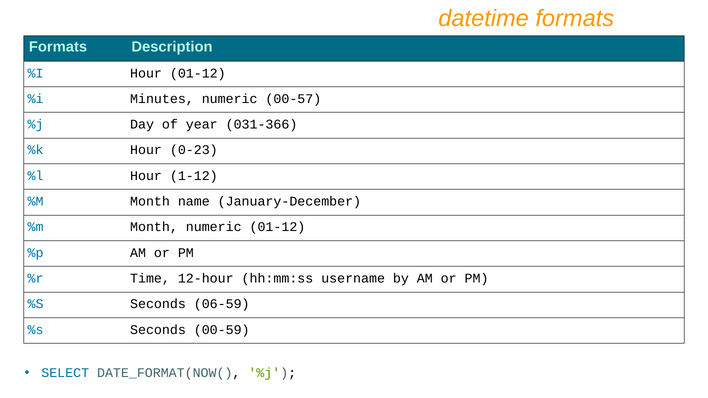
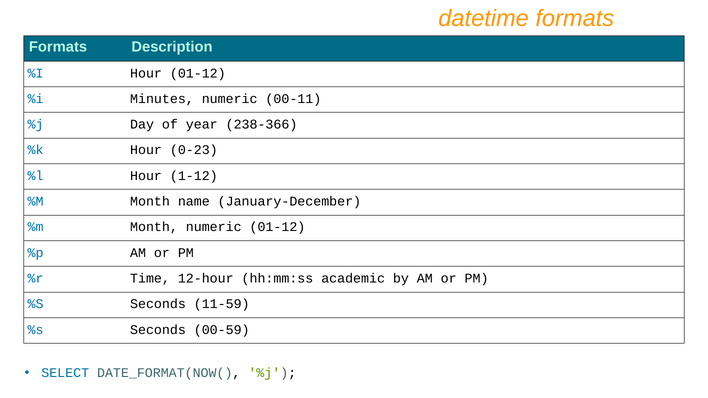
00-57: 00-57 -> 00-11
031-366: 031-366 -> 238-366
username: username -> academic
06-59: 06-59 -> 11-59
